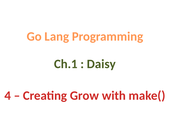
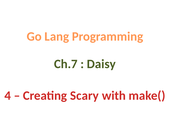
Ch.1: Ch.1 -> Ch.7
Grow: Grow -> Scary
